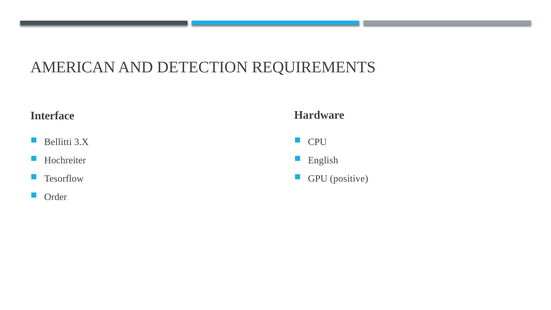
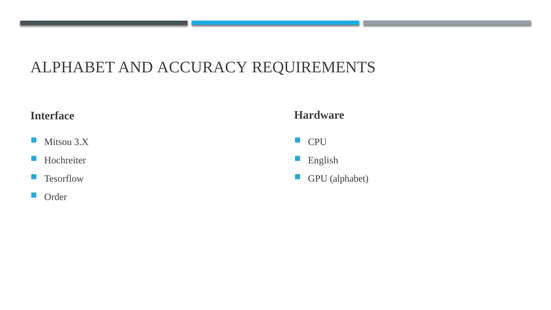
AMERICAN at (73, 67): AMERICAN -> ALPHABET
DETECTION: DETECTION -> ACCURACY
Bellitti: Bellitti -> Mitsou
GPU positive: positive -> alphabet
